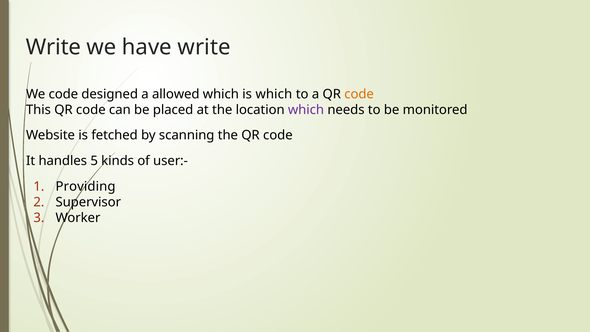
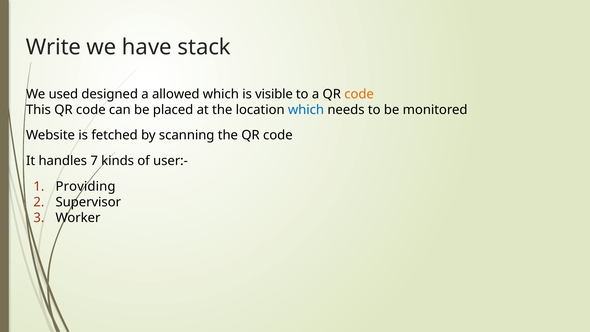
have write: write -> stack
We code: code -> used
is which: which -> visible
which at (306, 110) colour: purple -> blue
5: 5 -> 7
